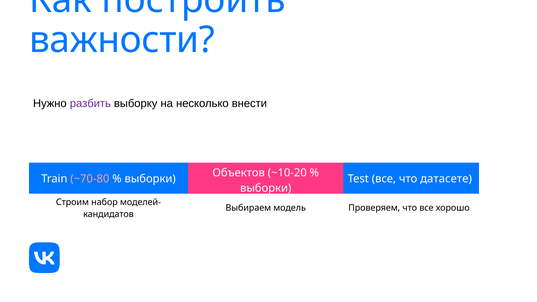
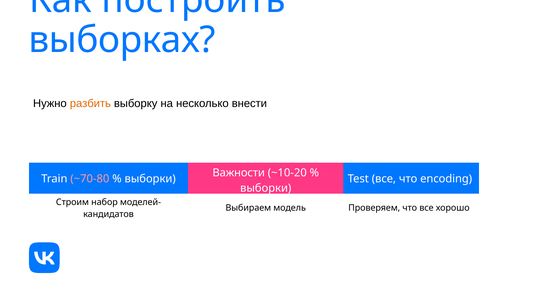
важности: важности -> выборках
разбить colour: purple -> orange
Объектов: Объектов -> Важности
датасете: датасете -> encoding
